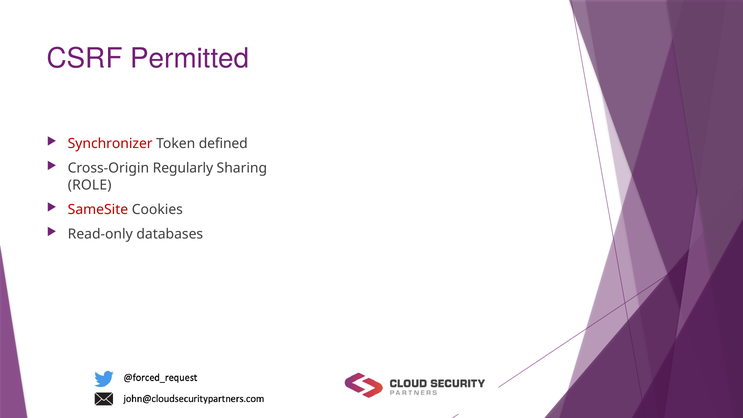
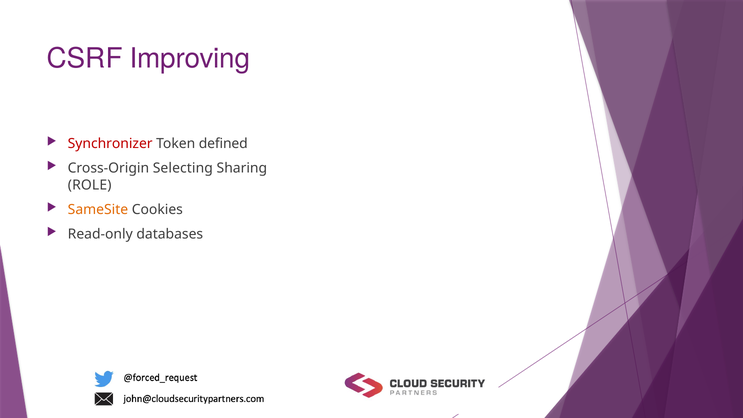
Permitted: Permitted -> Improving
Regularly: Regularly -> Selecting
SameSite colour: red -> orange
